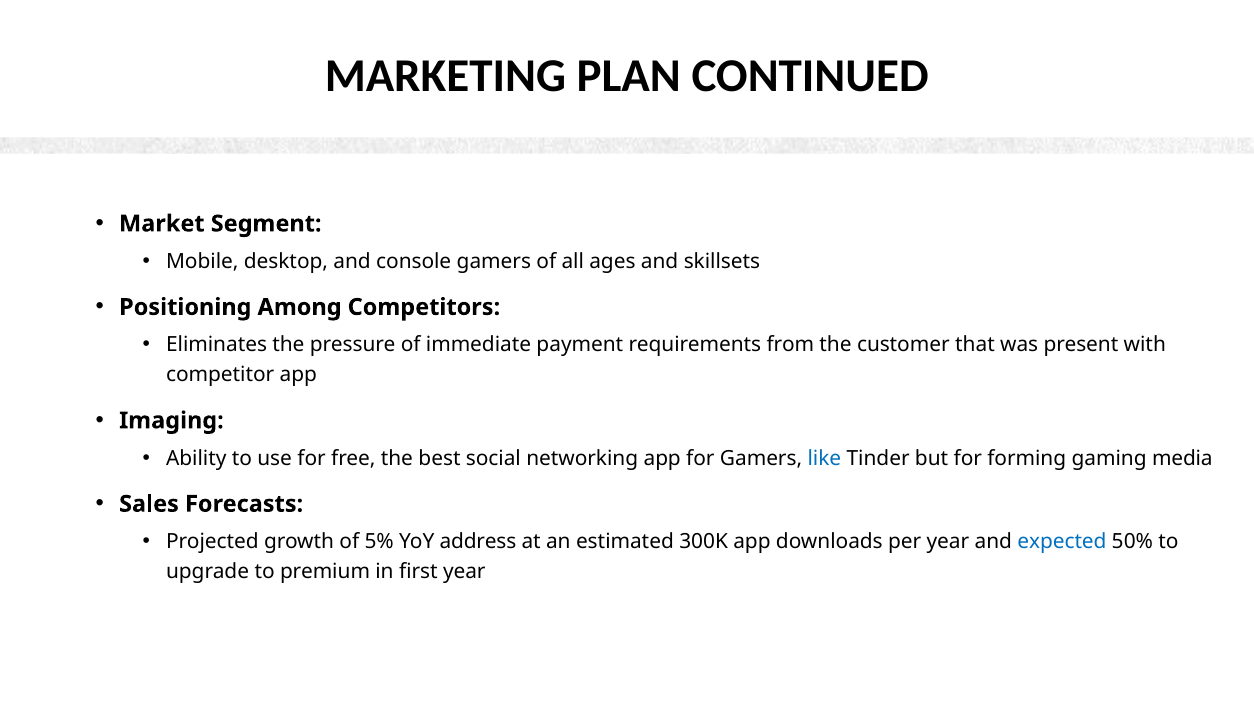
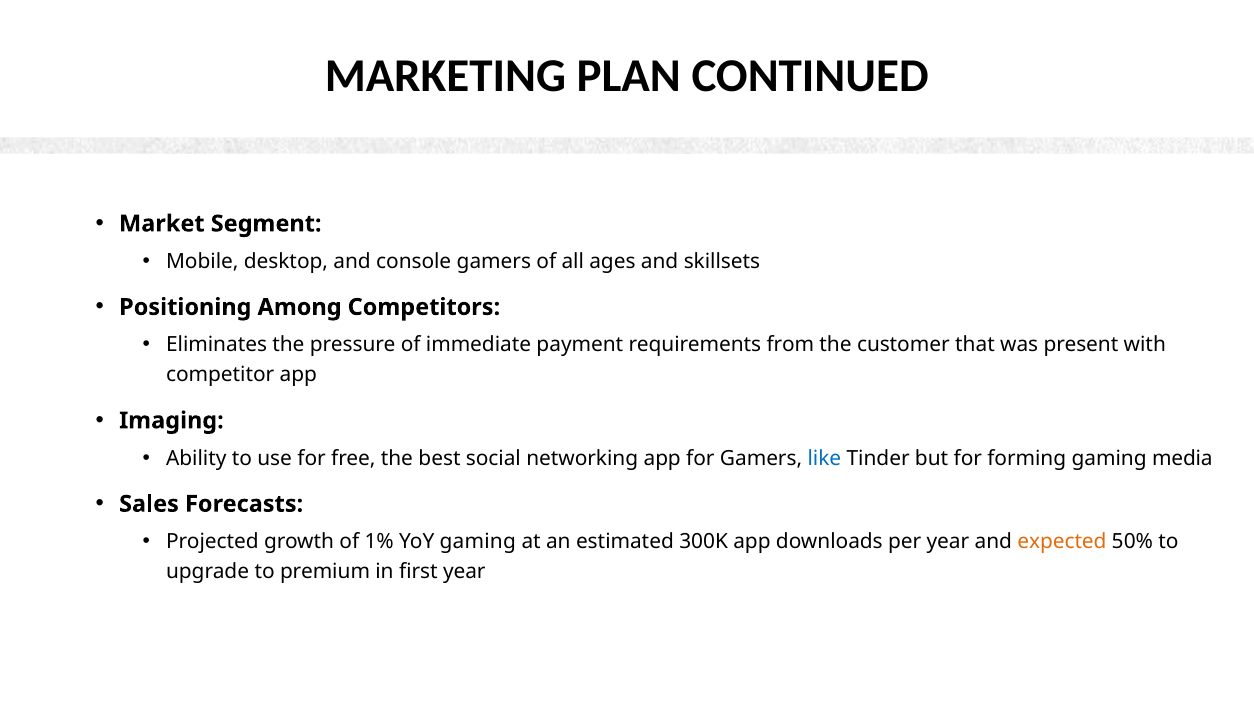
5%: 5% -> 1%
YoY address: address -> gaming
expected colour: blue -> orange
